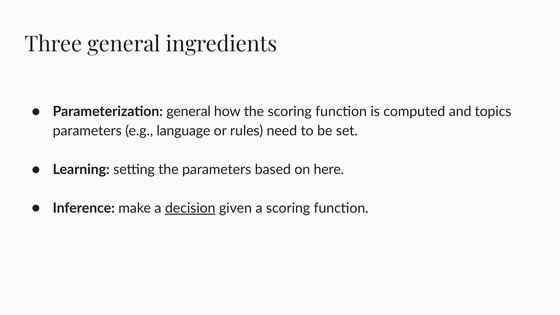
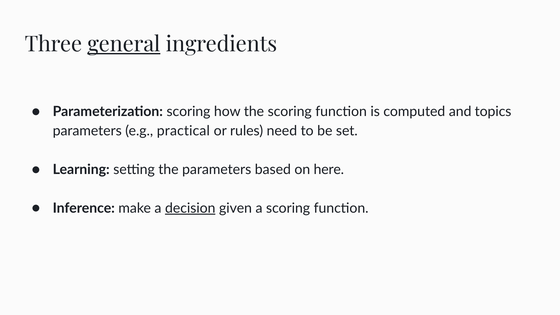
general at (124, 44) underline: none -> present
Parameterization general: general -> scoring
language: language -> practical
